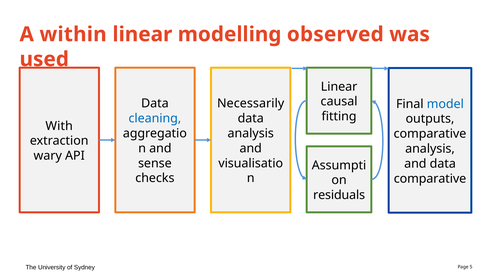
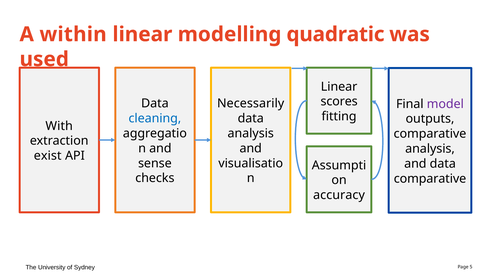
observed: observed -> quadratic
causal: causal -> scores
model colour: blue -> purple
wary: wary -> exist
residuals: residuals -> accuracy
